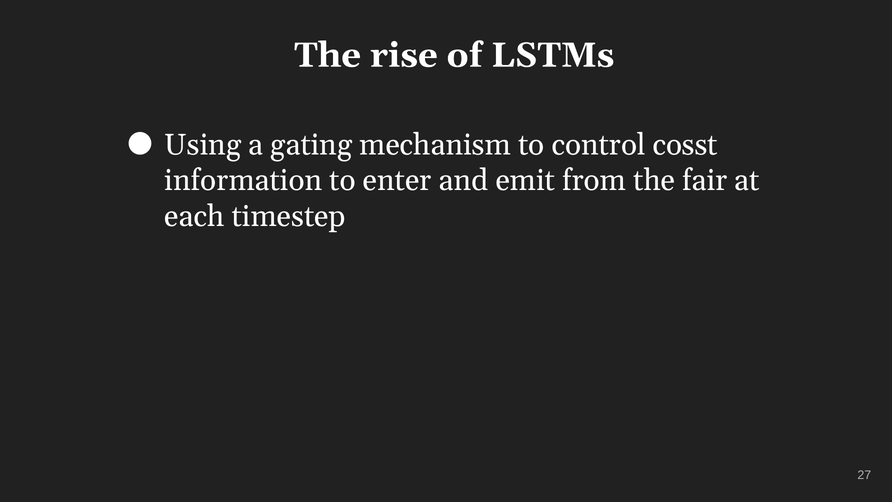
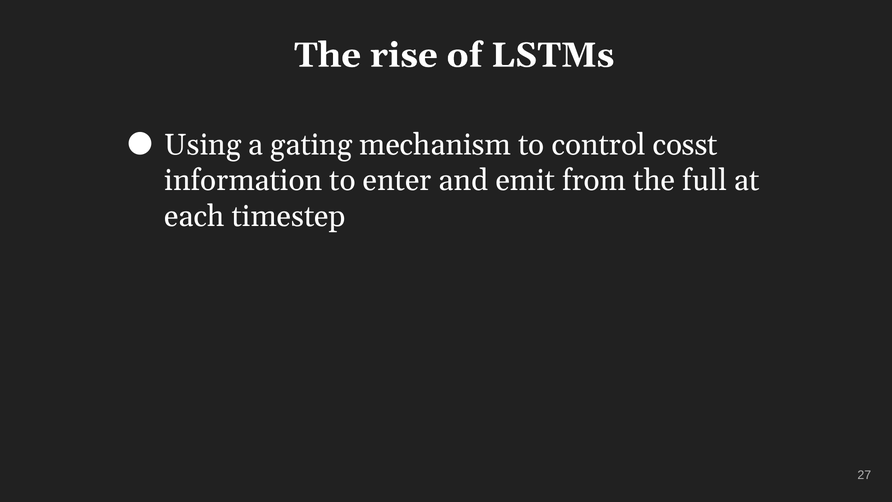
fair: fair -> full
